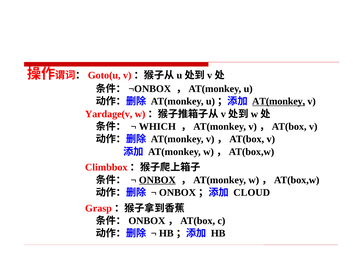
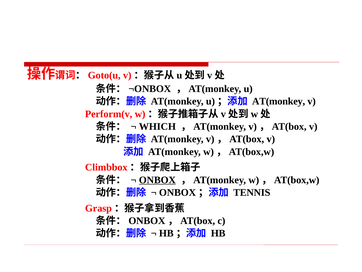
AT(monkey at (279, 101) underline: present -> none
Yardage(v: Yardage(v -> Perform(v
CLOUD: CLOUD -> TENNIS
